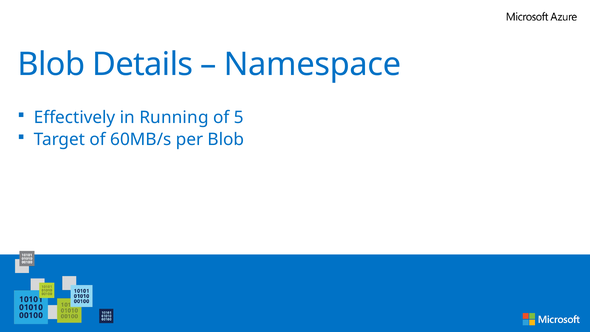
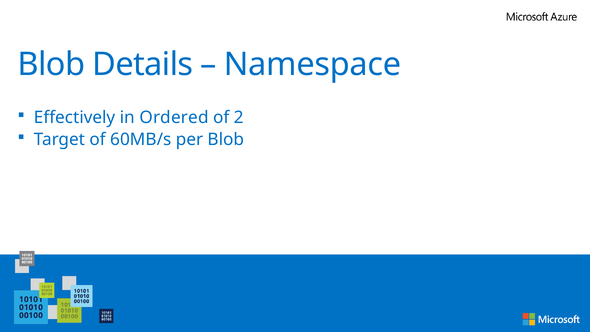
Running: Running -> Ordered
5: 5 -> 2
